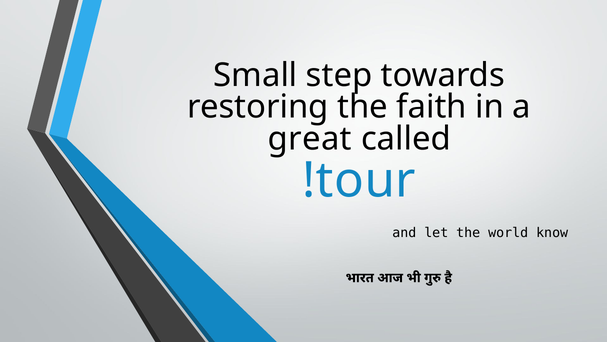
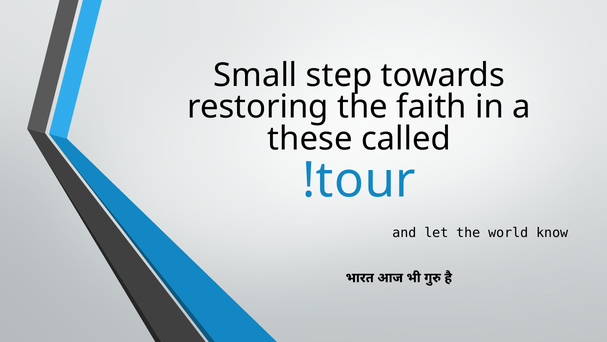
great: great -> these
